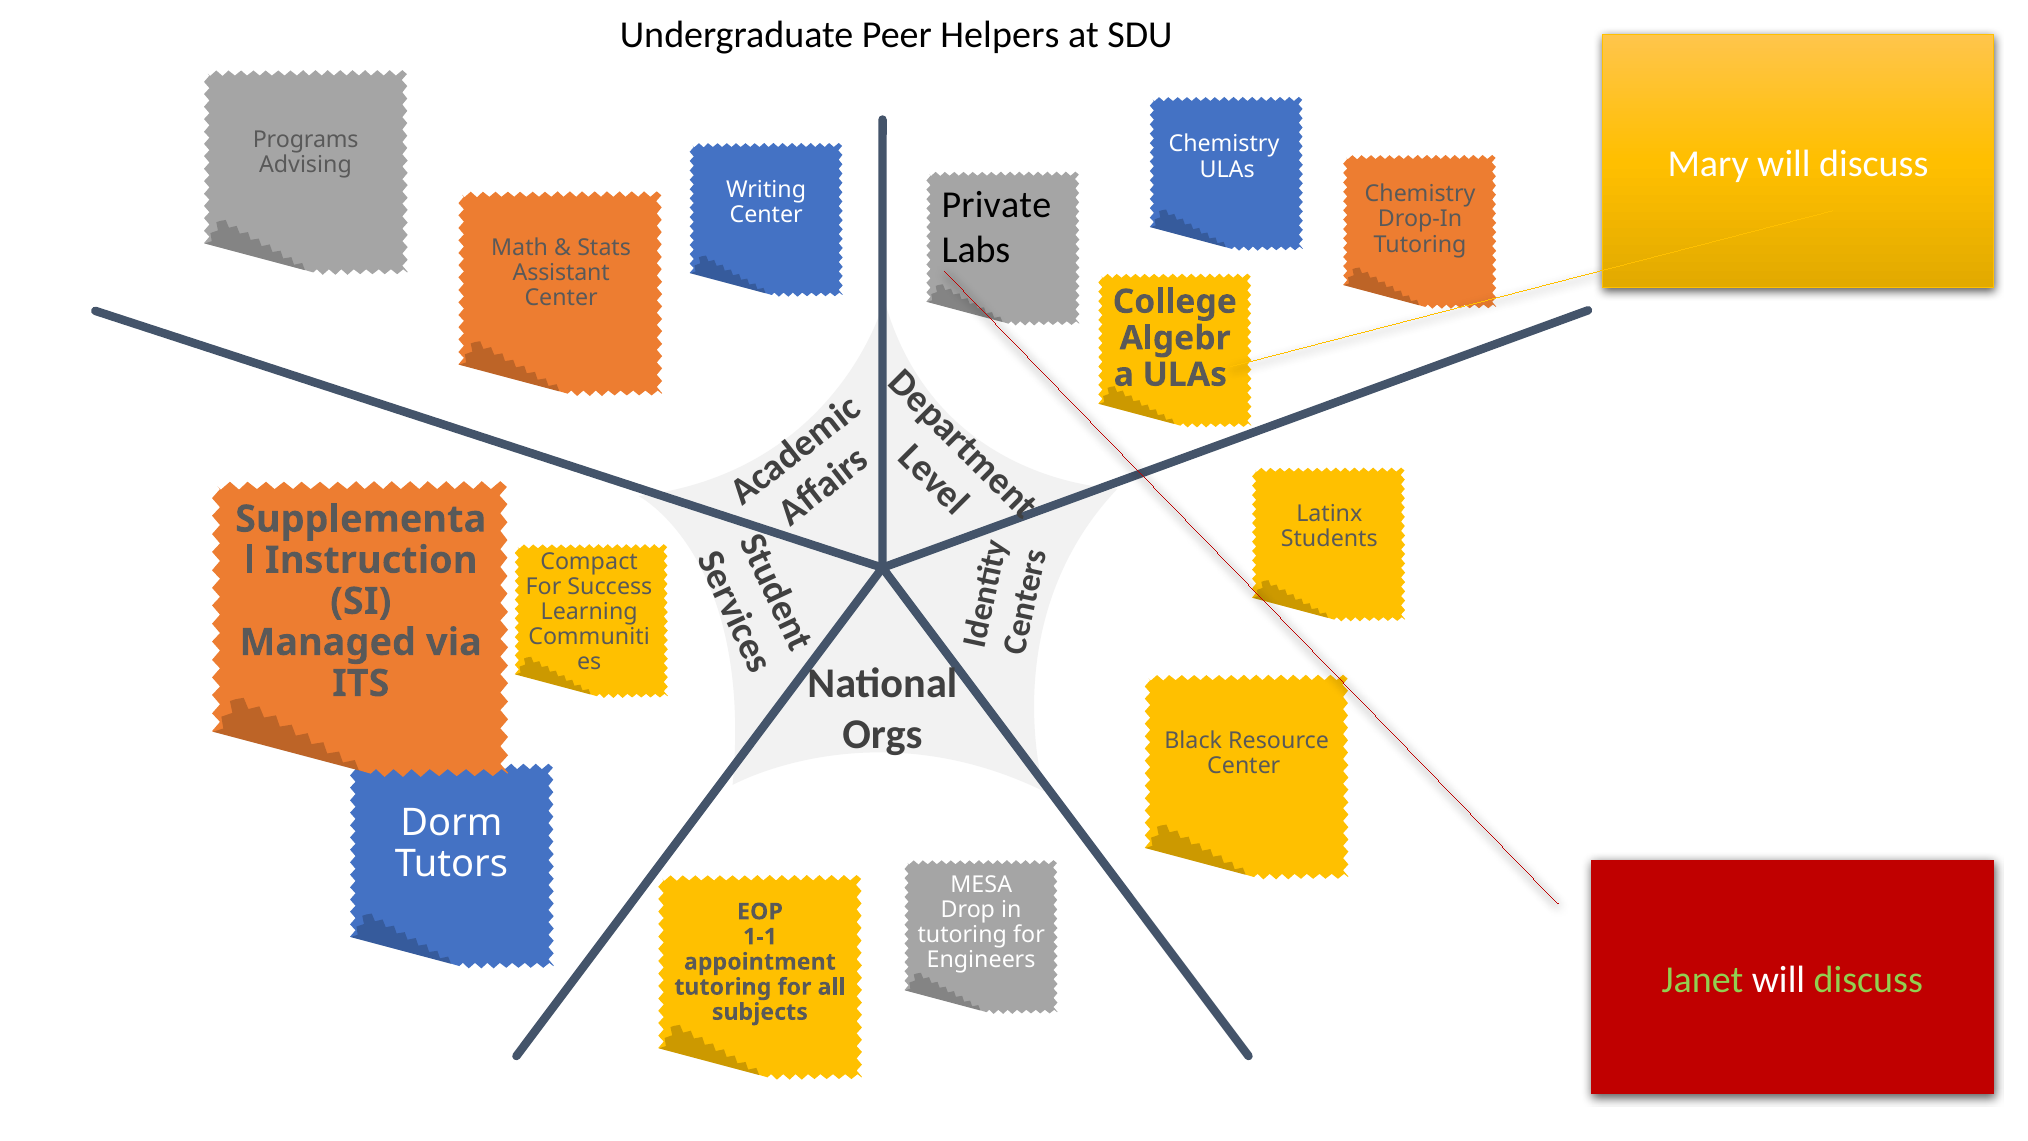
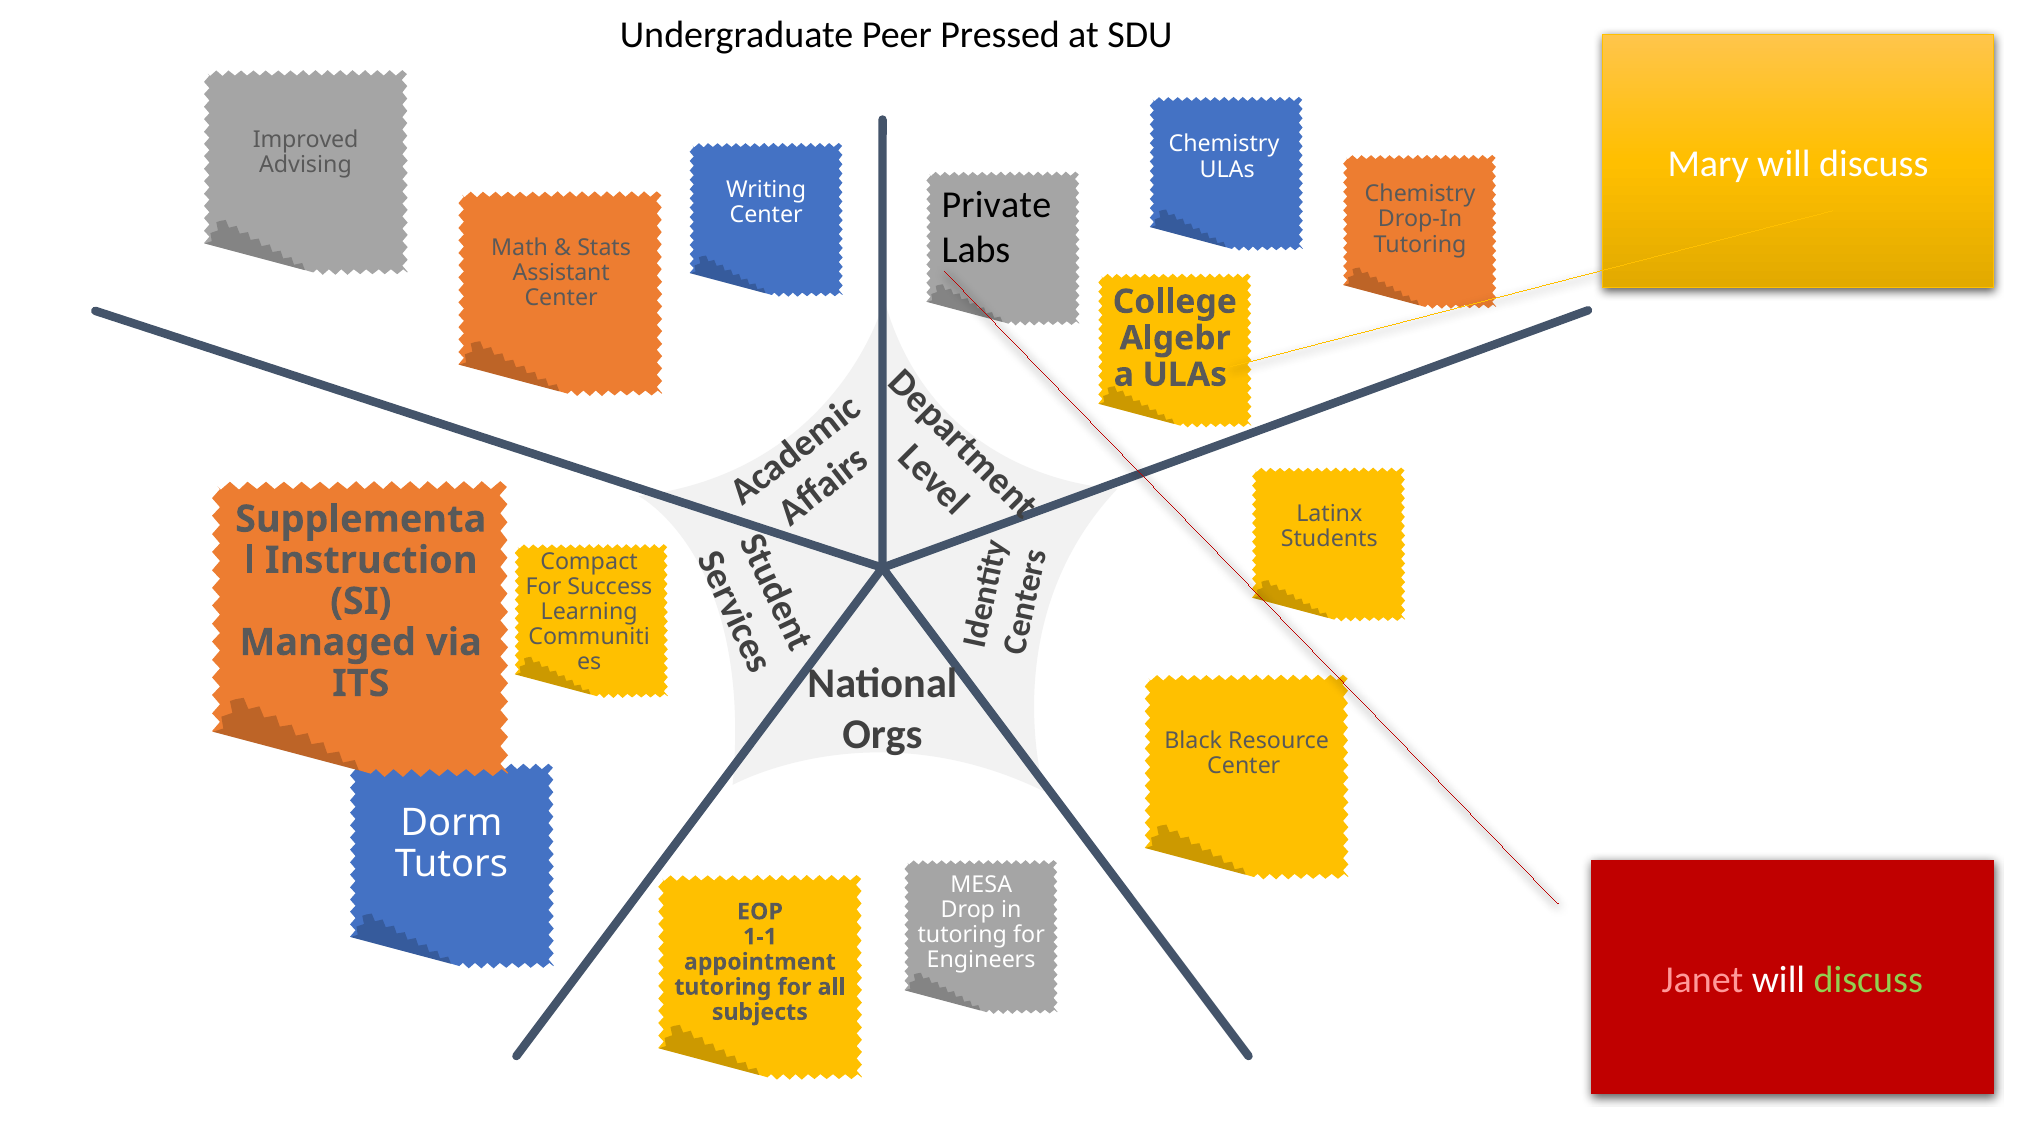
Helpers: Helpers -> Pressed
Programs: Programs -> Improved
Janet colour: light green -> pink
